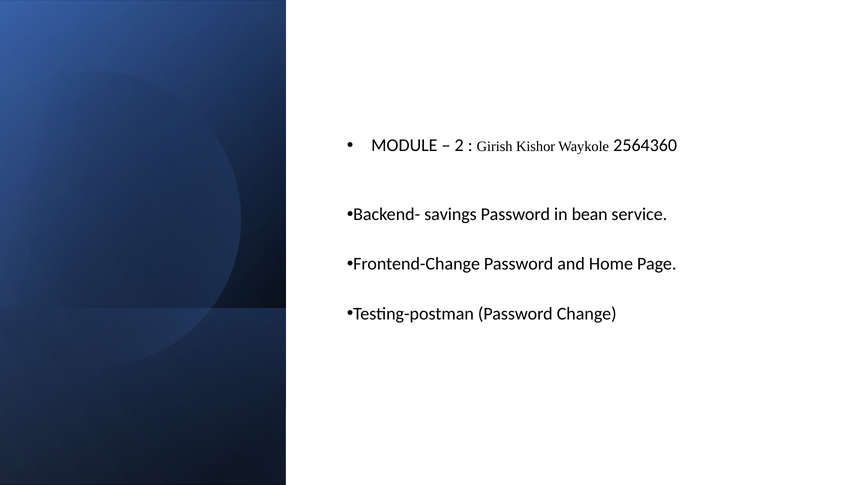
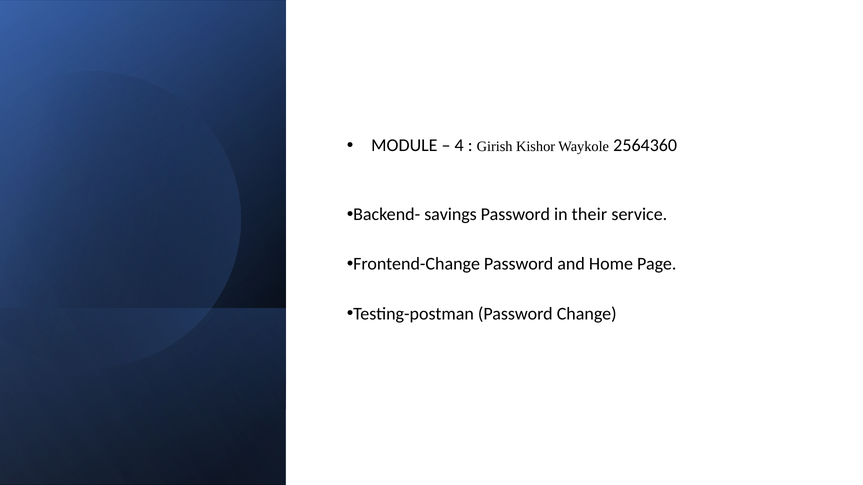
2: 2 -> 4
bean: bean -> their
